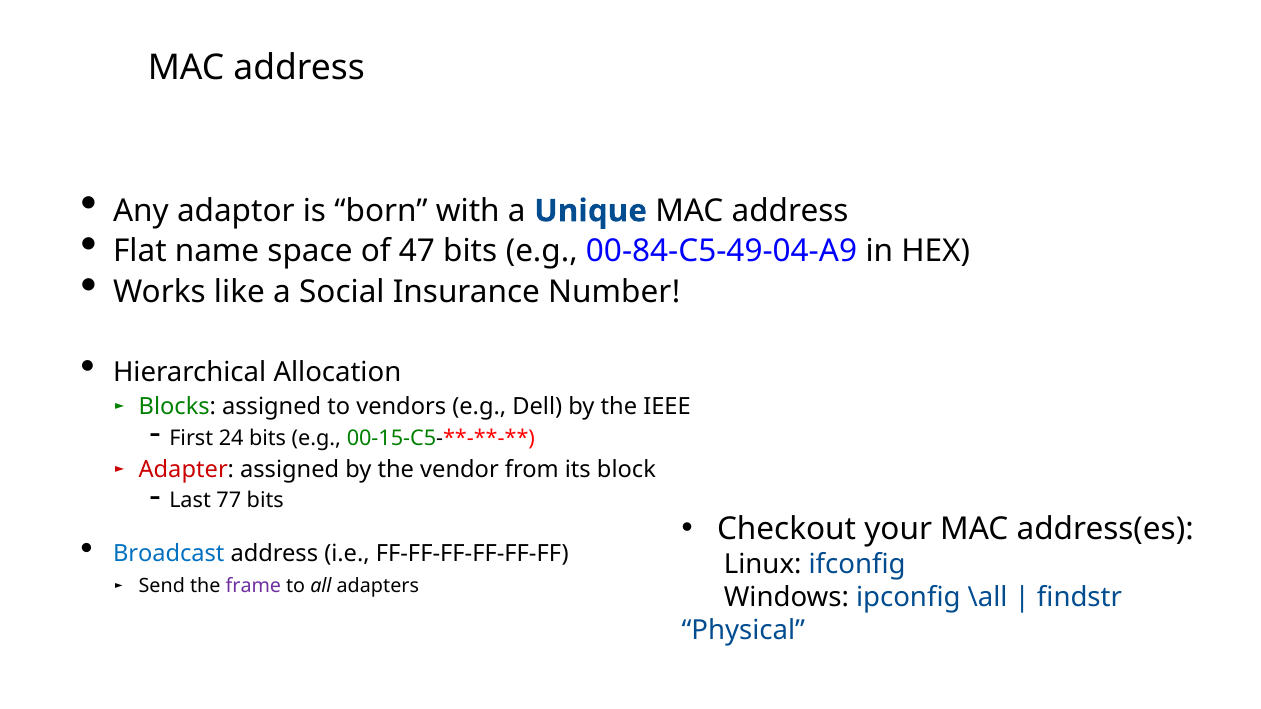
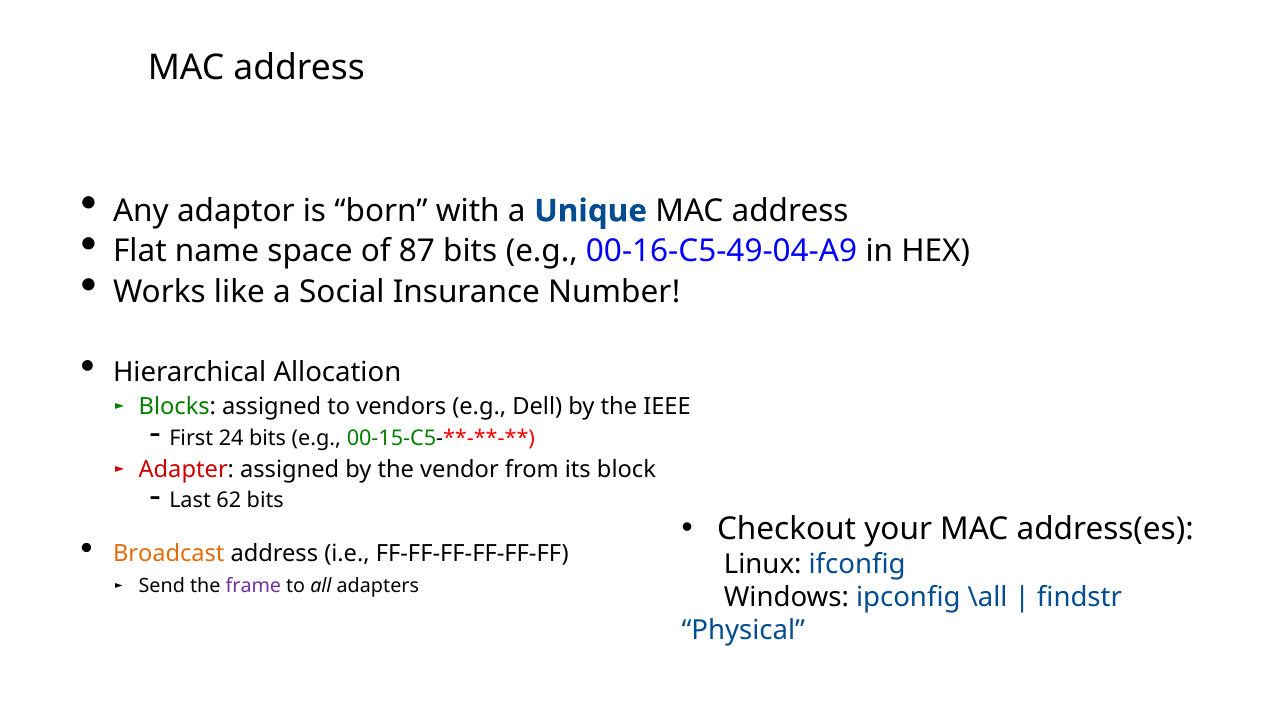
47: 47 -> 87
00-84-C5-49-04-A9: 00-84-C5-49-04-A9 -> 00-16-C5-49-04-A9
77: 77 -> 62
Broadcast colour: blue -> orange
